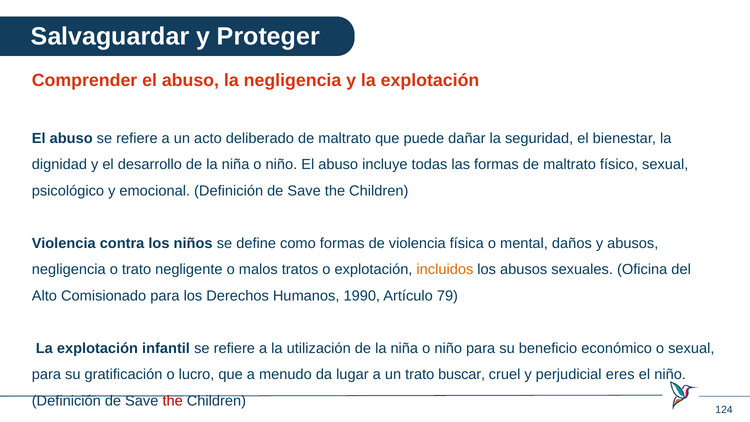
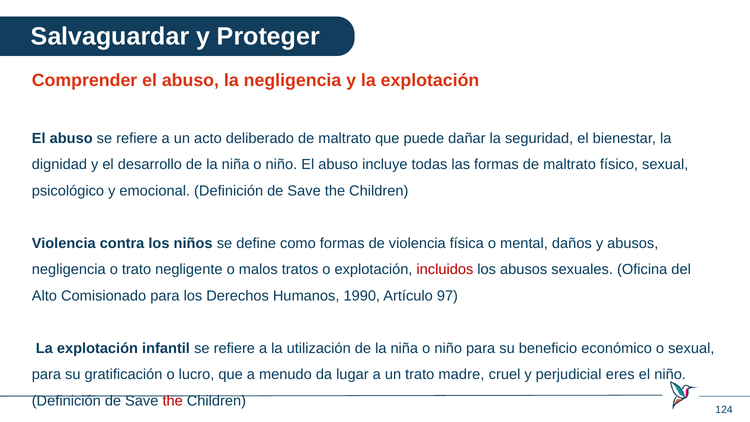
incluidos colour: orange -> red
79: 79 -> 97
buscar: buscar -> madre
